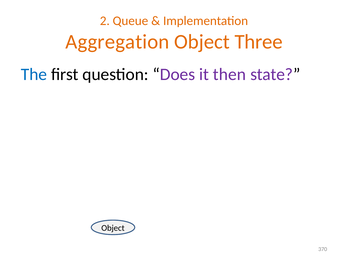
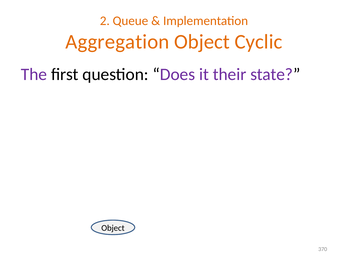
Three: Three -> Cyclic
The colour: blue -> purple
then: then -> their
